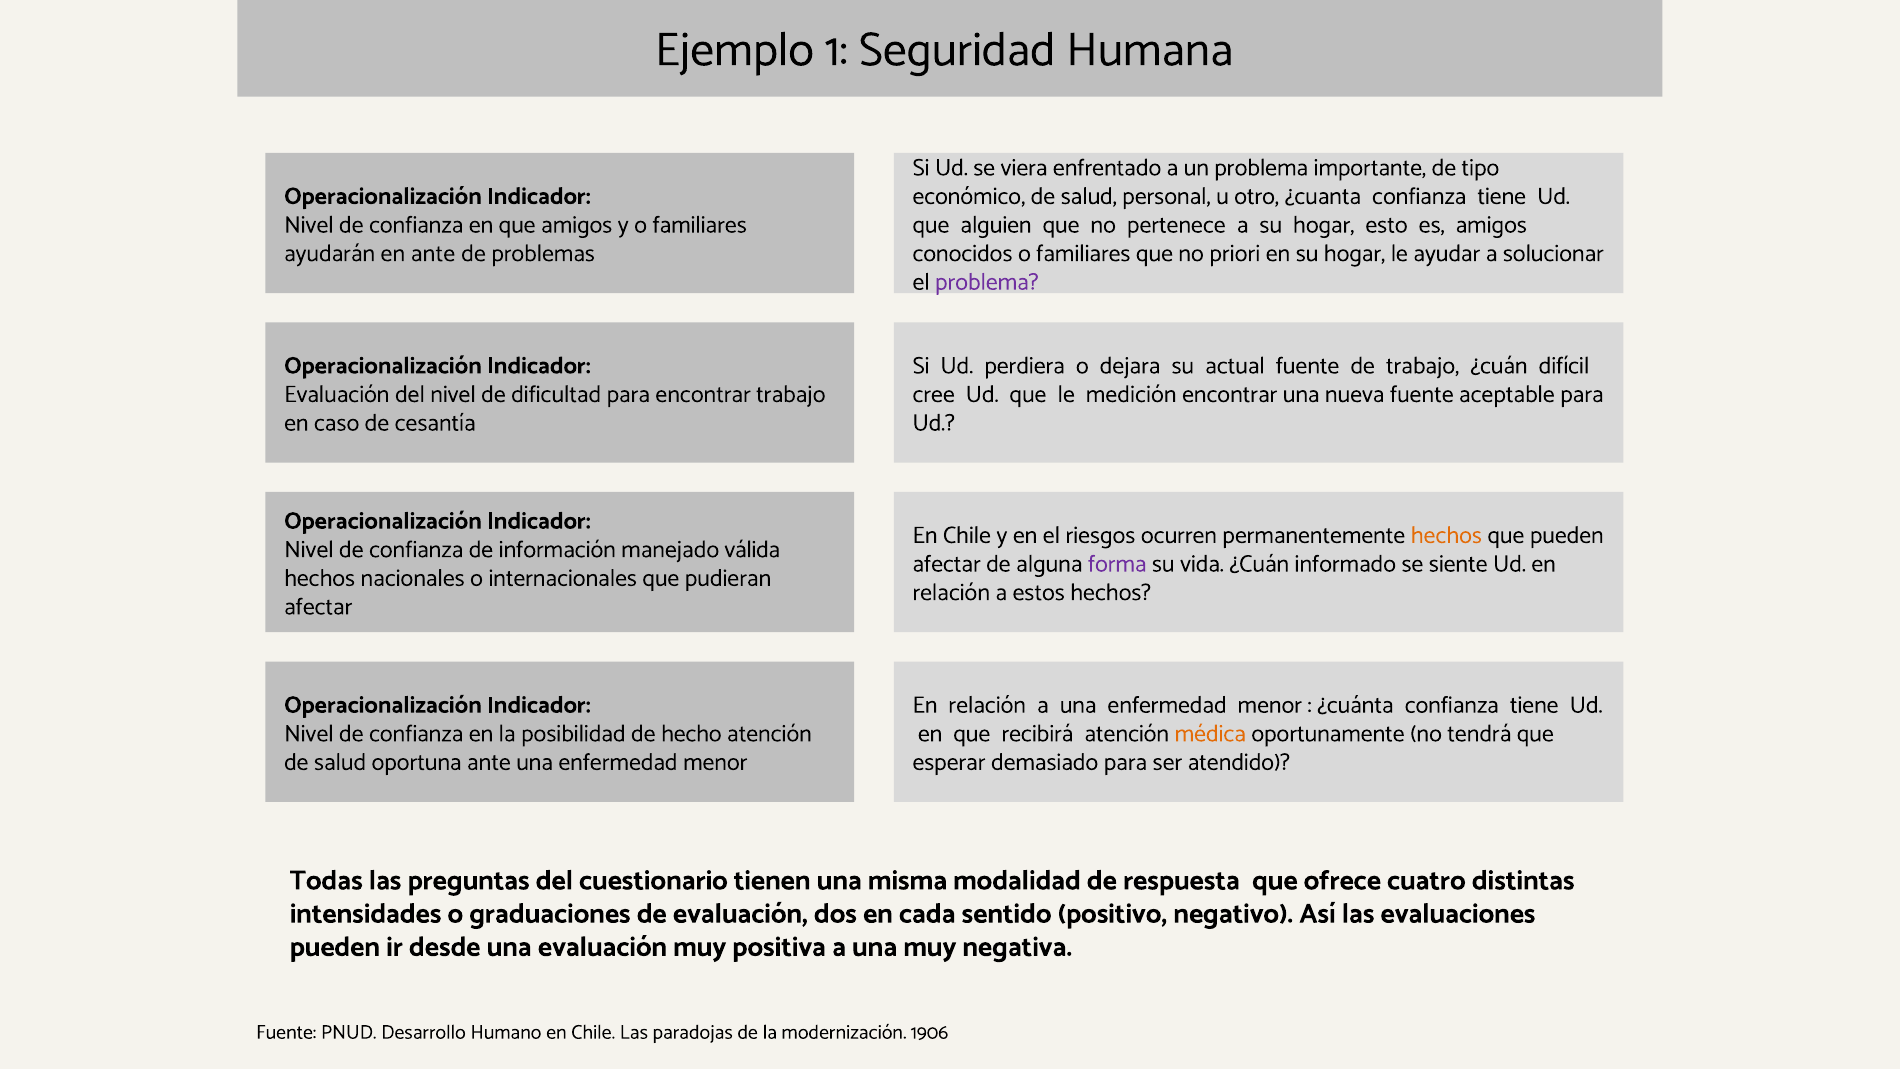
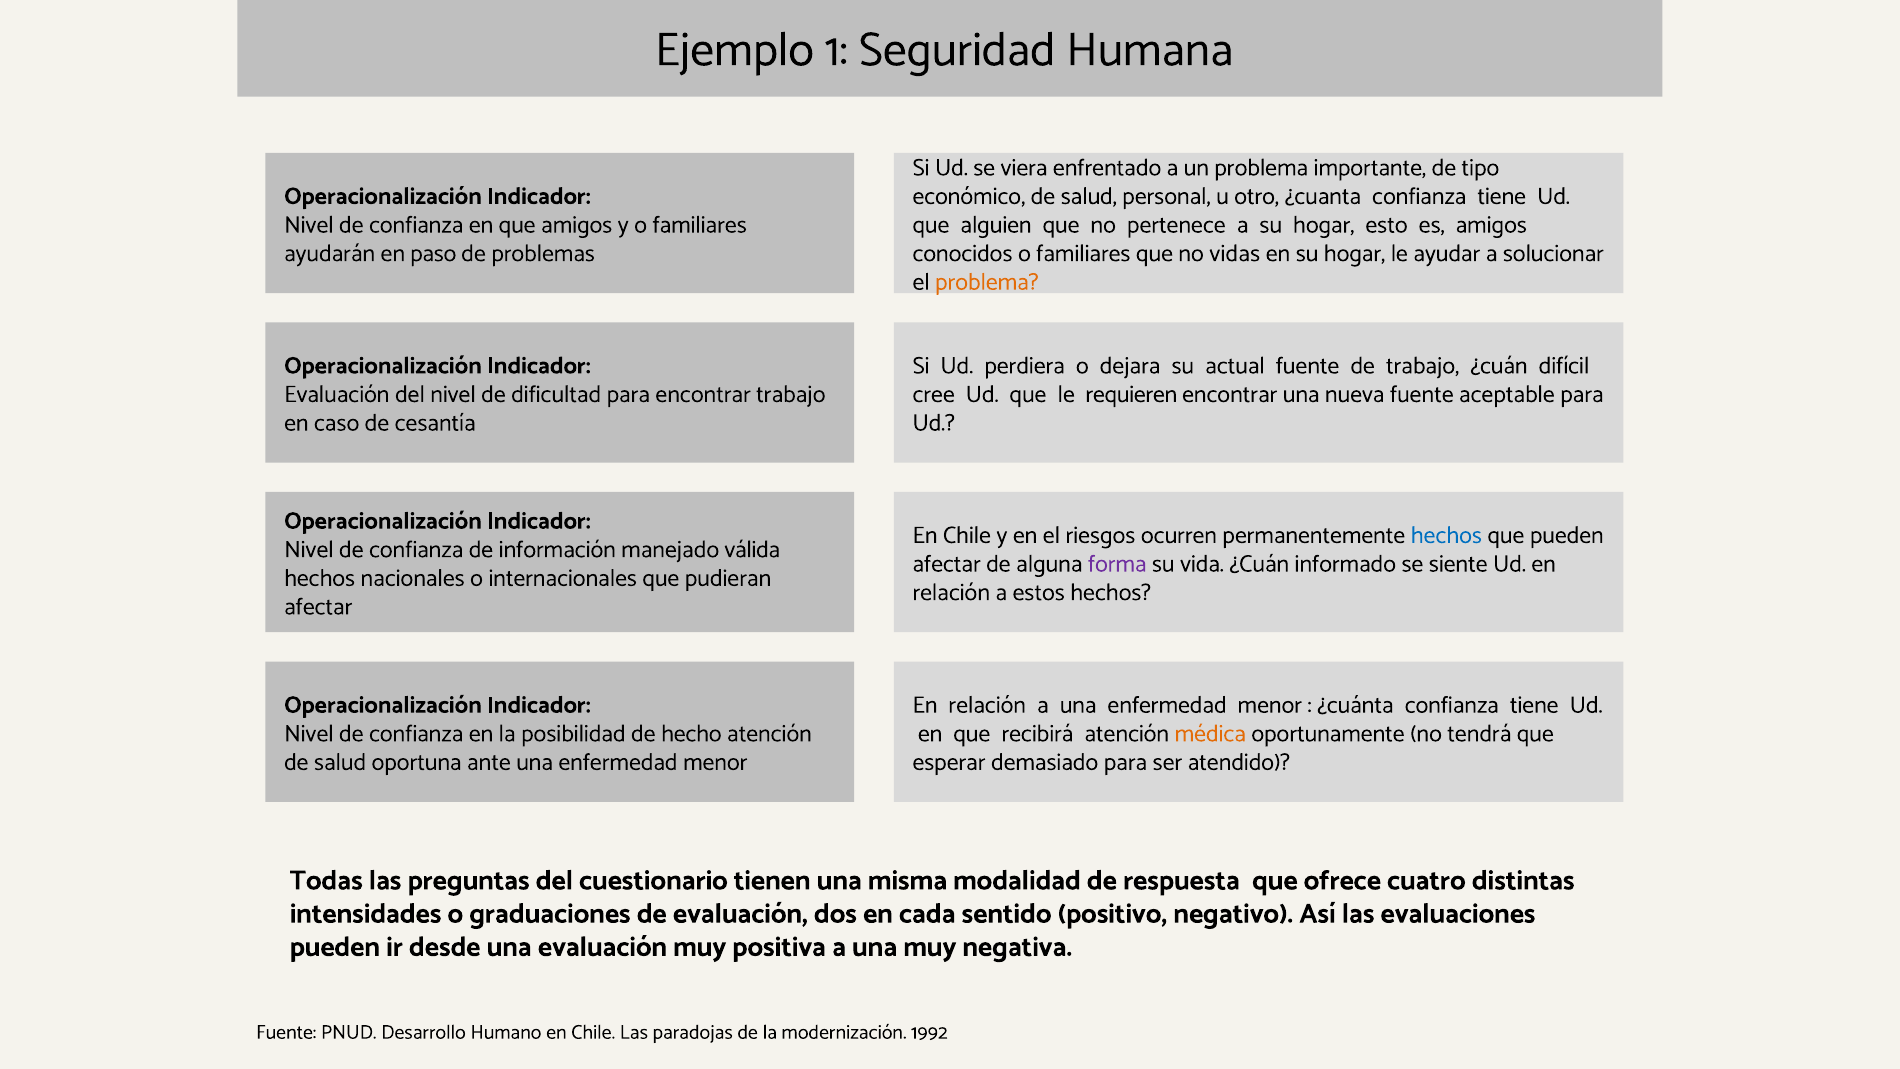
en ante: ante -> paso
priori: priori -> vidas
problema at (987, 282) colour: purple -> orange
medición: medición -> requieren
hechos at (1446, 535) colour: orange -> blue
1906: 1906 -> 1992
